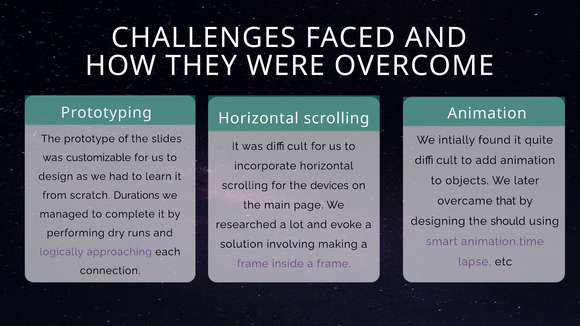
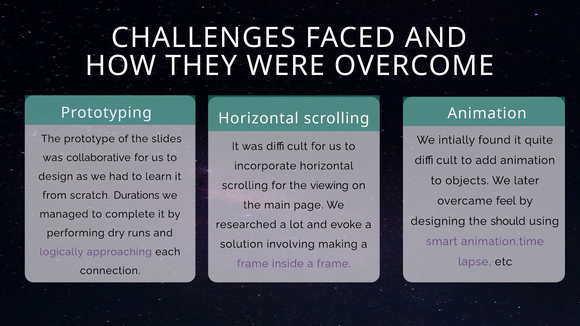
customizable: customizable -> collaborative
devices: devices -> viewing
that: that -> feel
